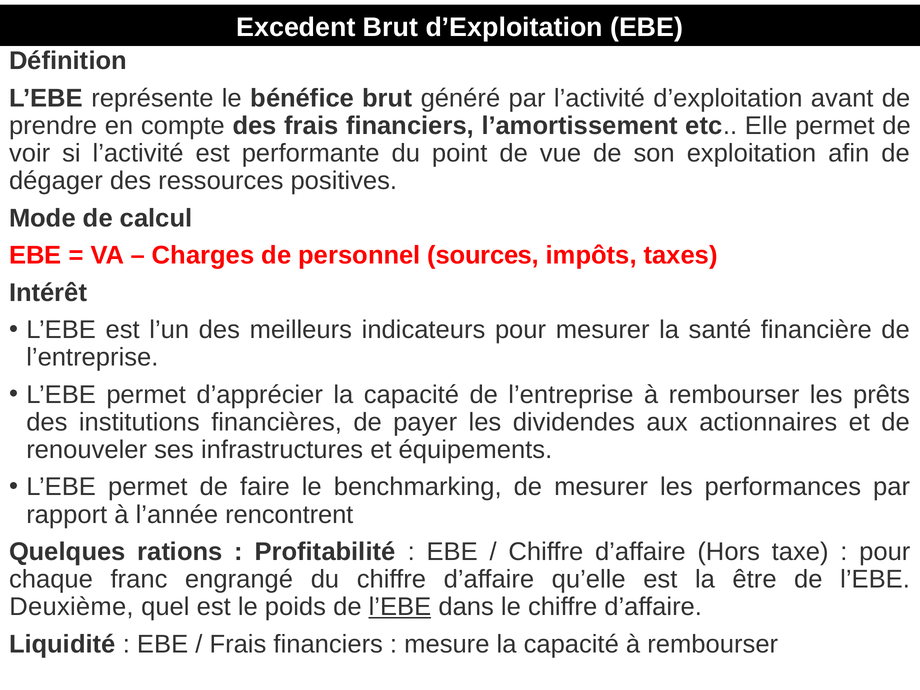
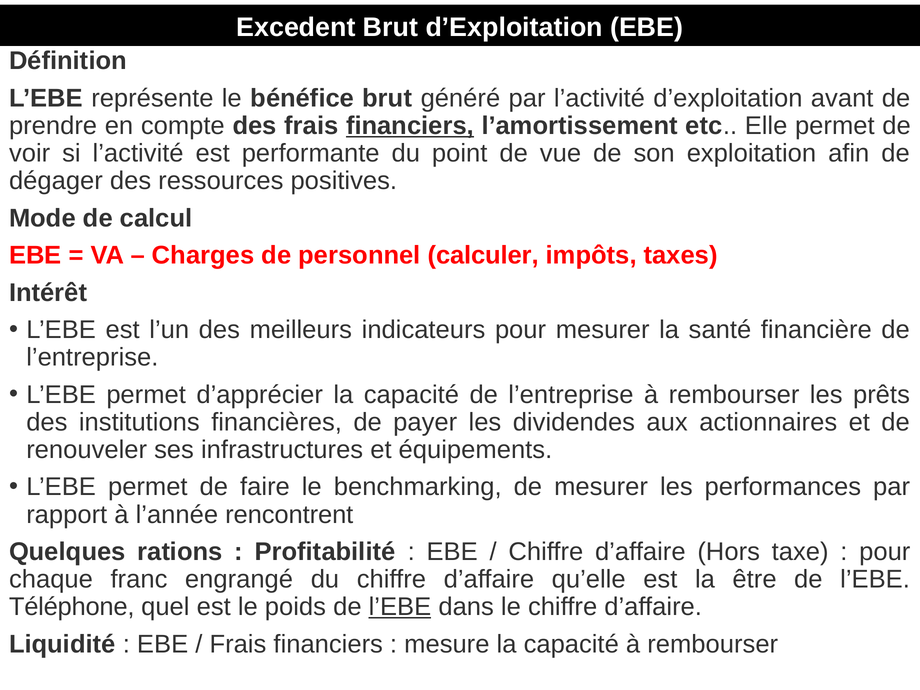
financiers at (410, 126) underline: none -> present
sources: sources -> calculer
Deuxième: Deuxième -> Téléphone
